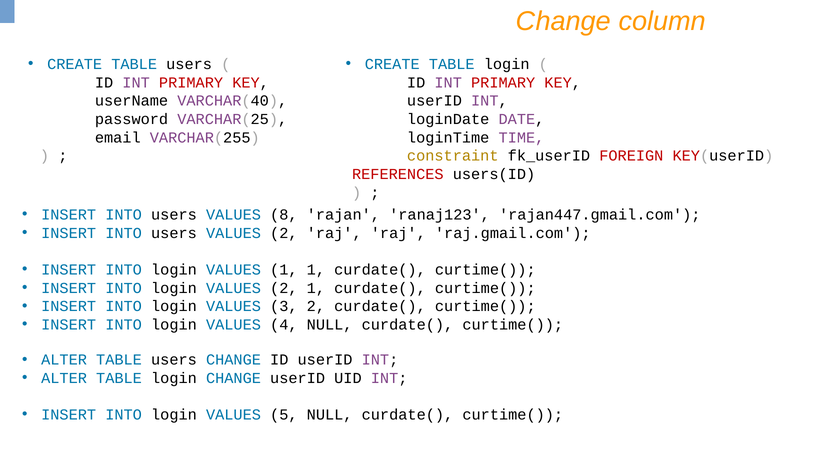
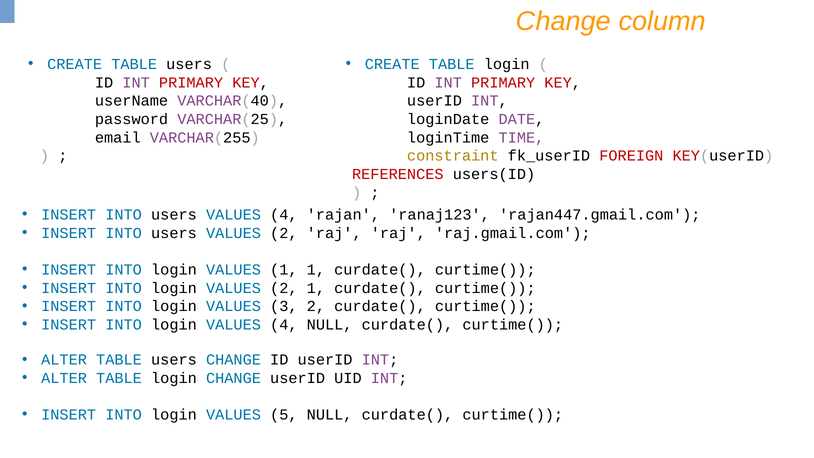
users VALUES 8: 8 -> 4
